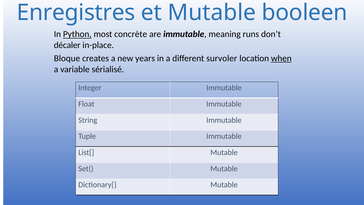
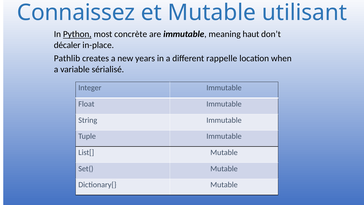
Enregistres: Enregistres -> Connaissez
booleen: booleen -> utilisant
runs: runs -> haut
Bloque: Bloque -> Pathlib
survoler: survoler -> rappelle
when underline: present -> none
